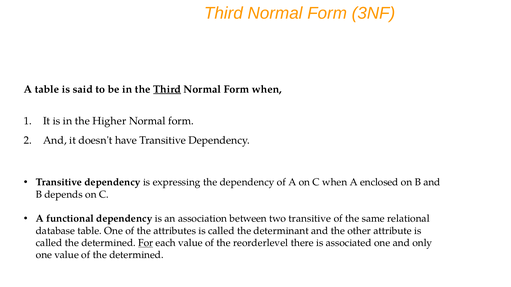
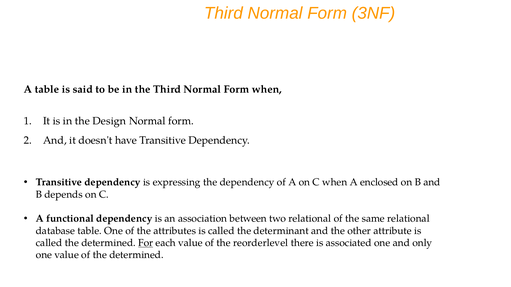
Third at (167, 89) underline: present -> none
Higher: Higher -> Design
two transitive: transitive -> relational
